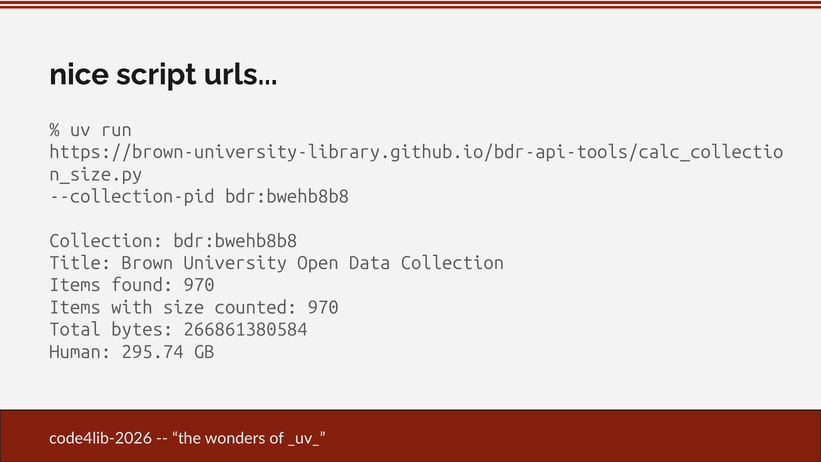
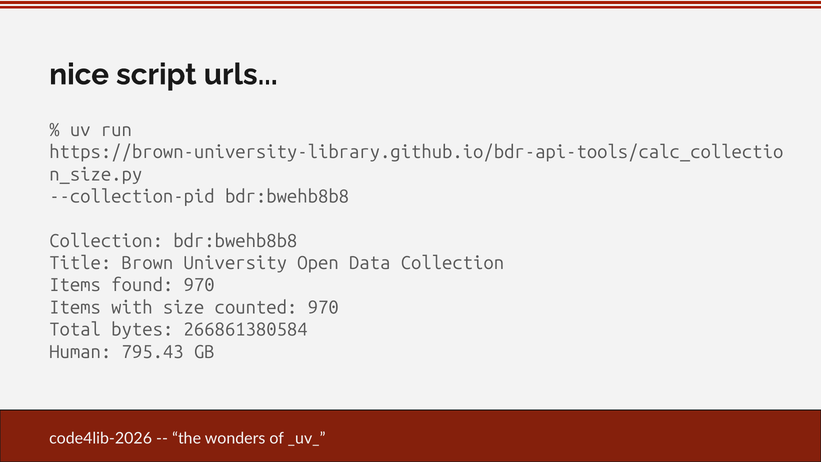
295.74: 295.74 -> 795.43
